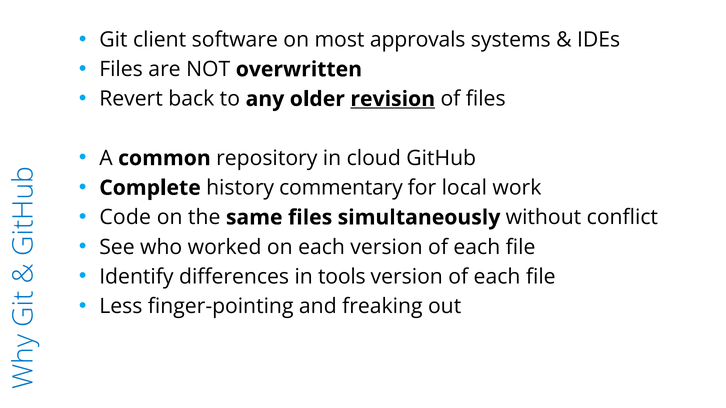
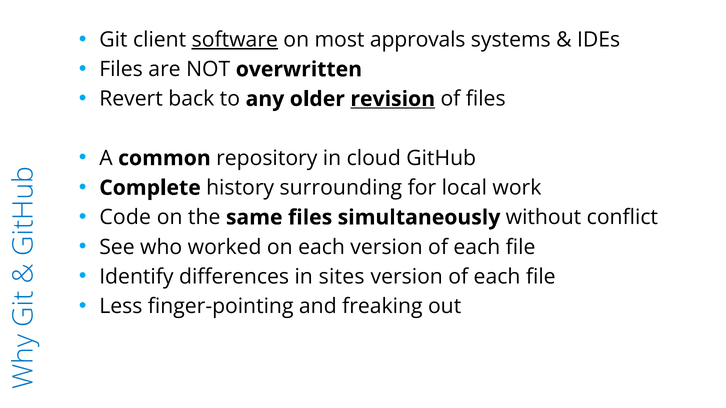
software underline: none -> present
commentary: commentary -> surrounding
tools: tools -> sites
